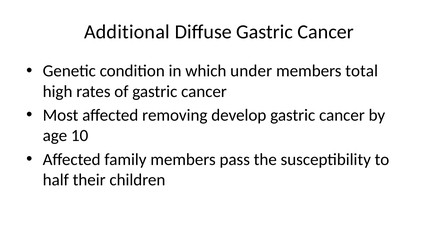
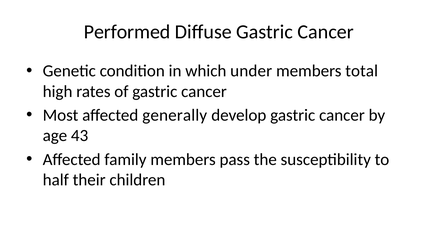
Additional: Additional -> Performed
removing: removing -> generally
10: 10 -> 43
